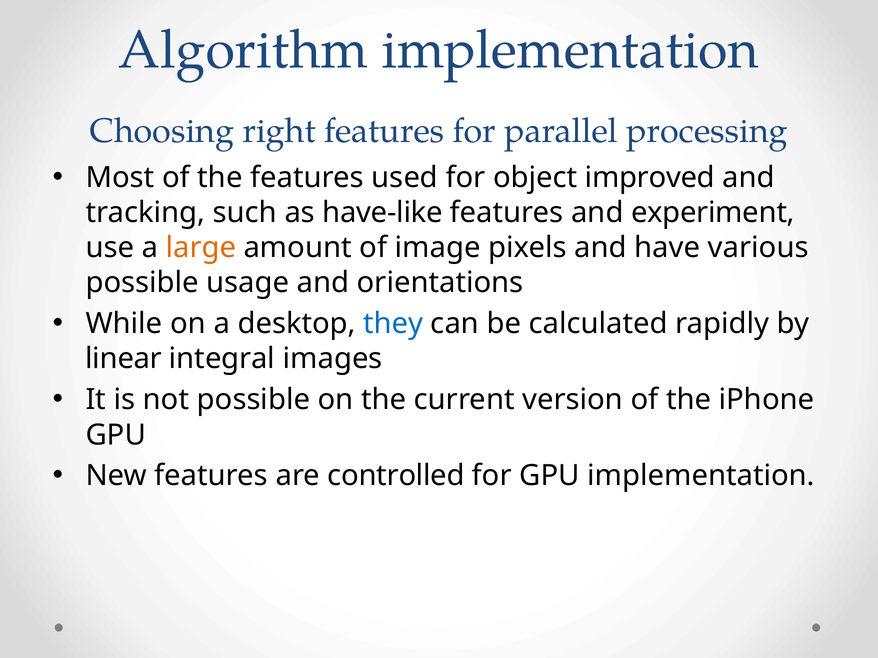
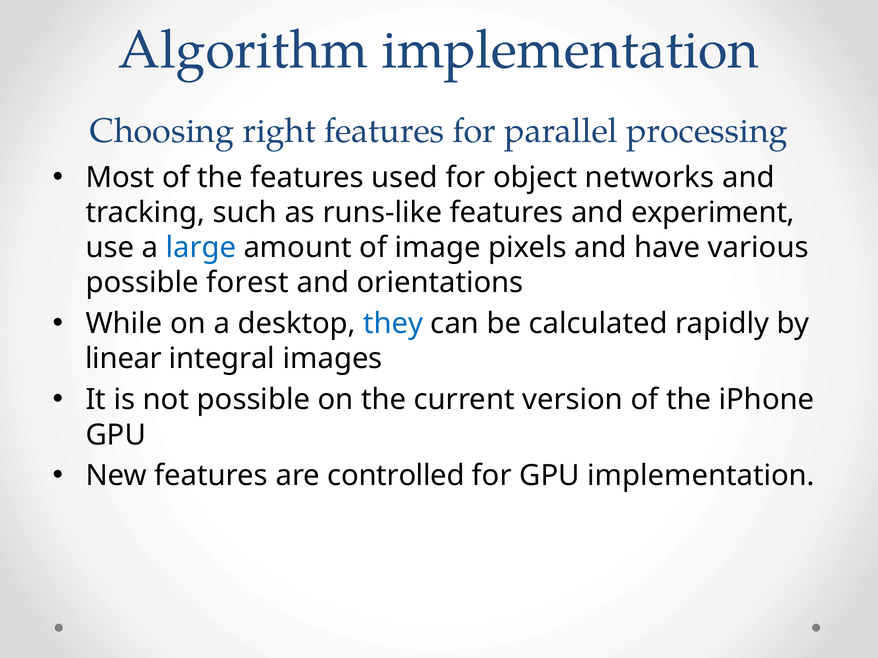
improved: improved -> networks
have-like: have-like -> runs-like
large colour: orange -> blue
usage: usage -> forest
